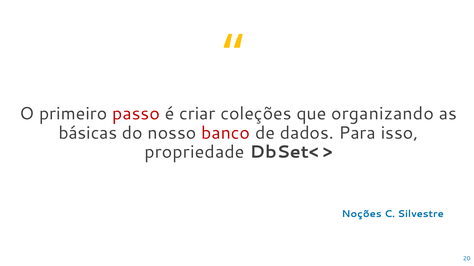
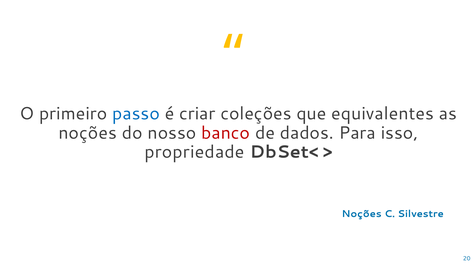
passo colour: red -> blue
organizando: organizando -> equivalentes
básicas at (88, 133): básicas -> noções
